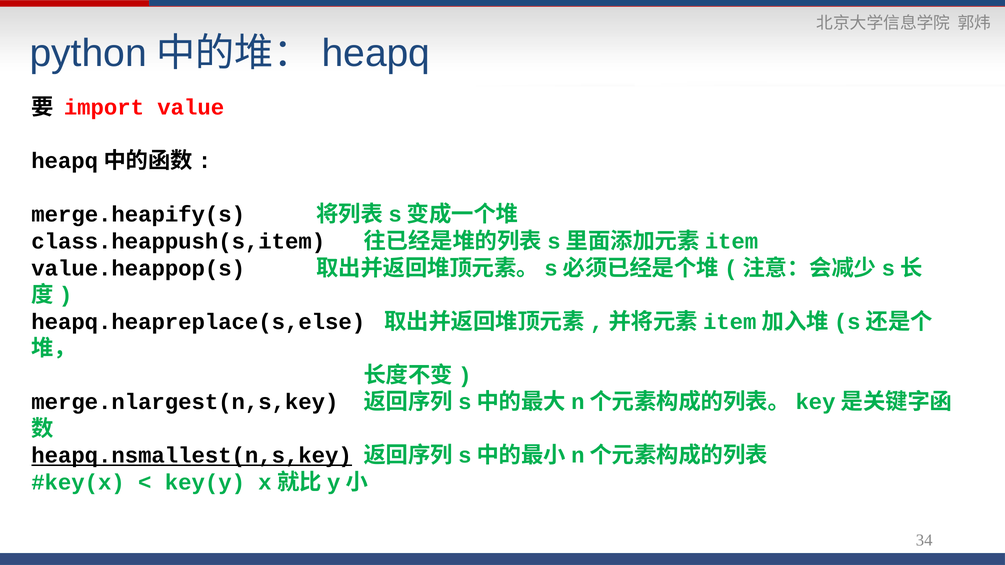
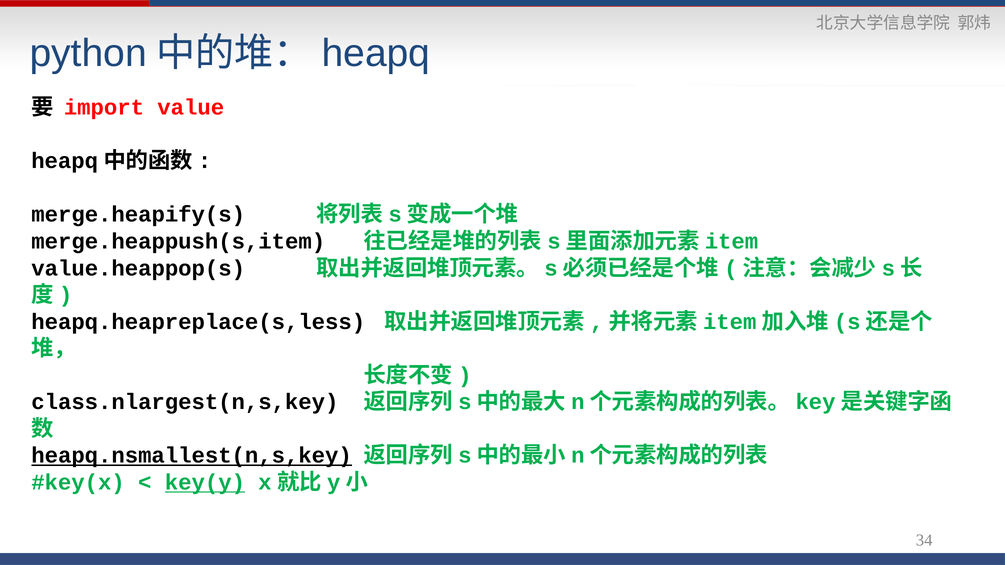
class.heappush(s,item: class.heappush(s,item -> merge.heappush(s,item
heapq.heapreplace(s,else: heapq.heapreplace(s,else -> heapq.heapreplace(s,less
merge.nlargest(n,s,key: merge.nlargest(n,s,key -> class.nlargest(n,s,key
key(y underline: none -> present
